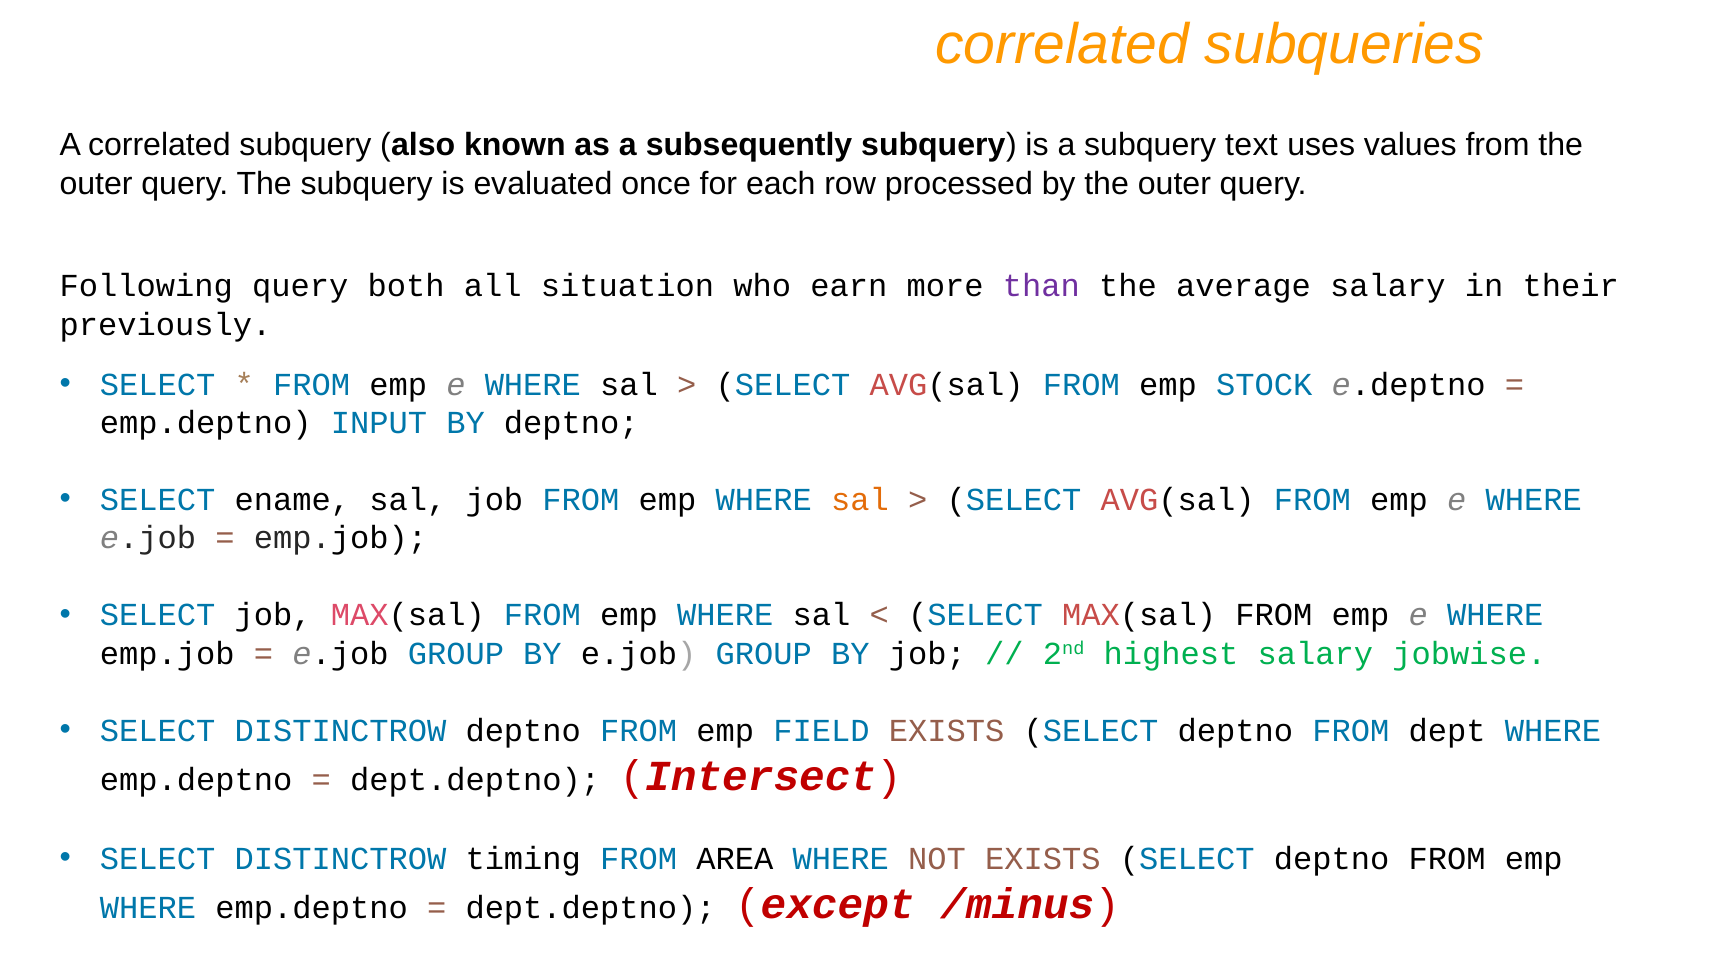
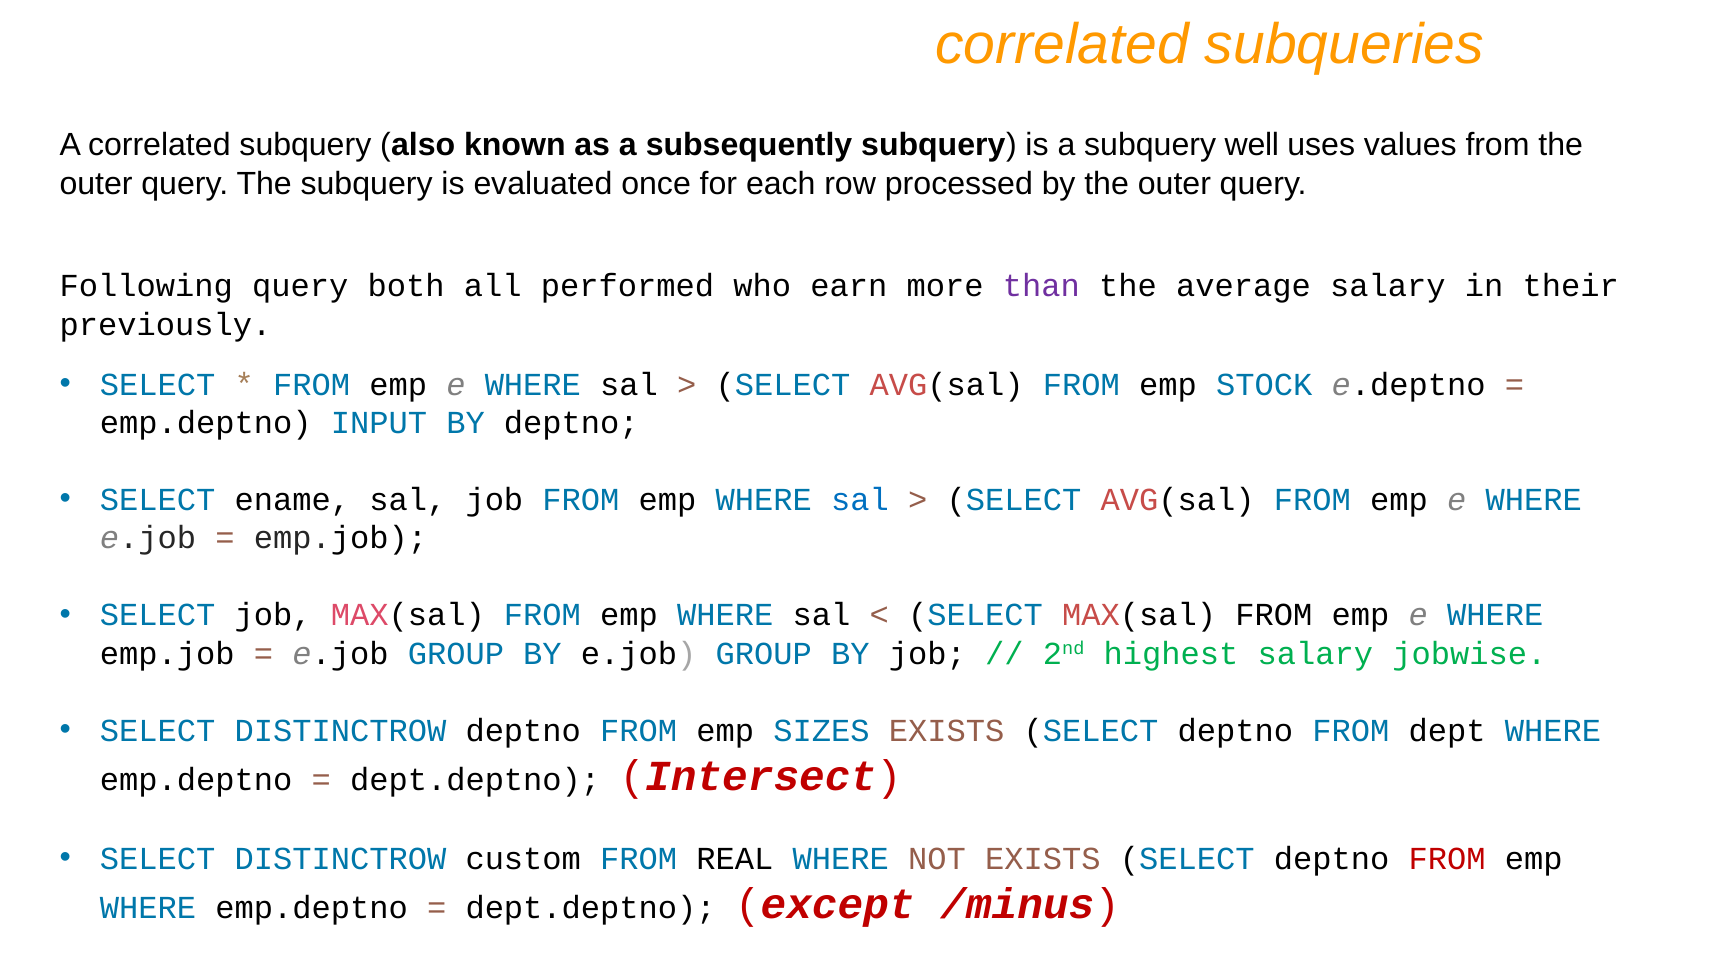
text: text -> well
situation: situation -> performed
sal at (860, 500) colour: orange -> blue
FIELD: FIELD -> SIZES
timing: timing -> custom
AREA: AREA -> REAL
FROM at (1447, 859) colour: black -> red
